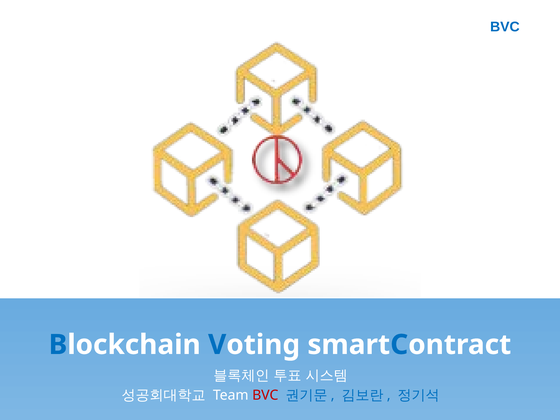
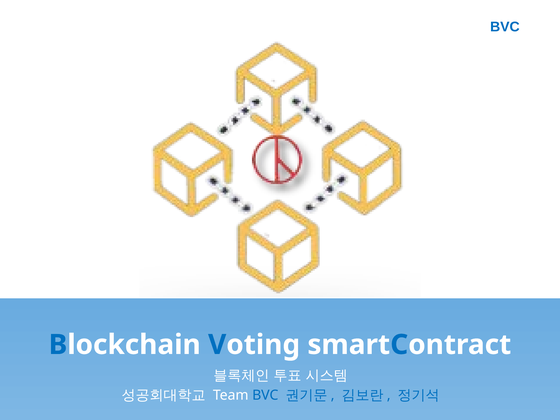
BVC at (265, 395) colour: red -> blue
